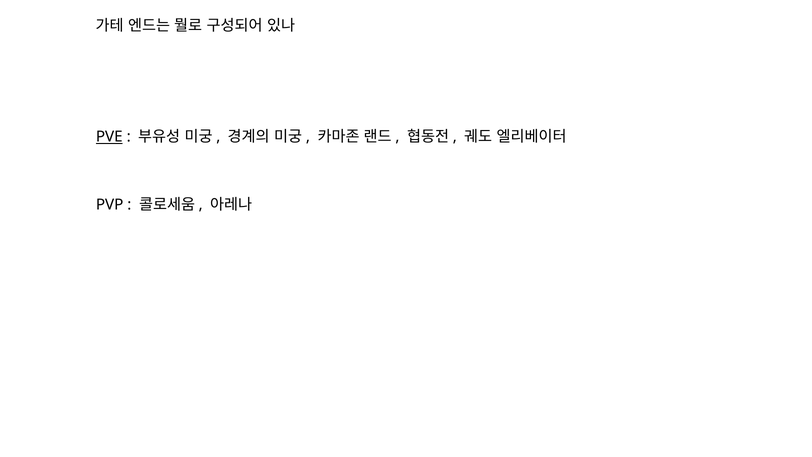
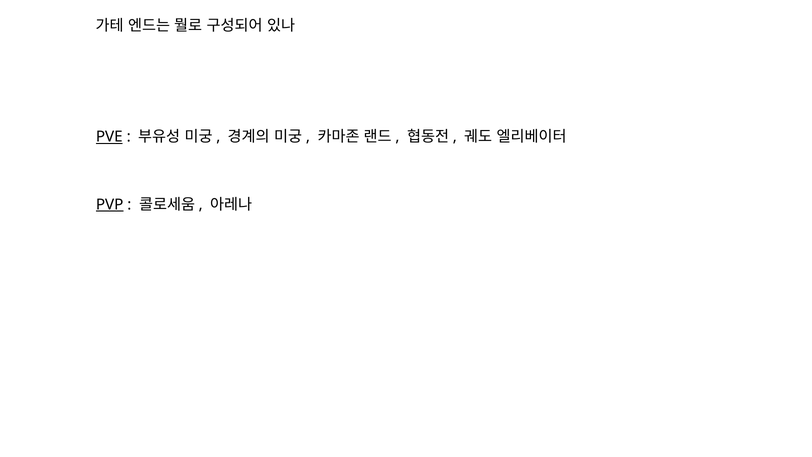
PVP underline: none -> present
